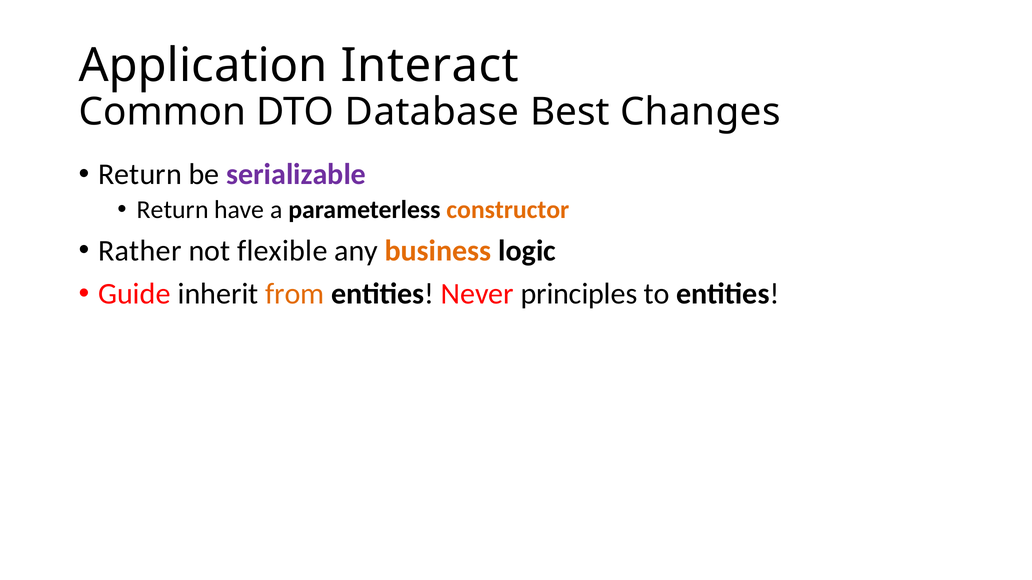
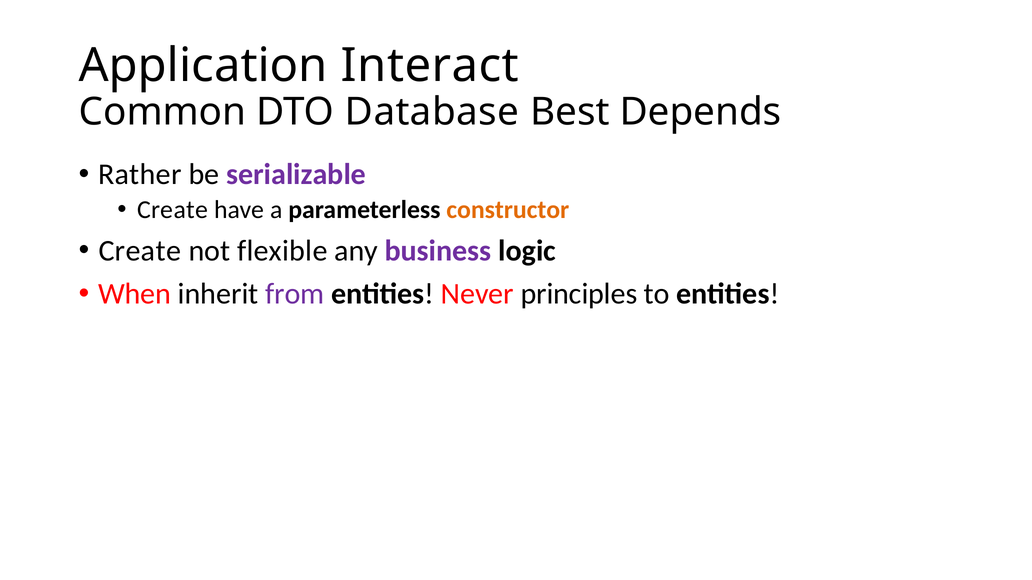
Changes: Changes -> Depends
Return at (140, 174): Return -> Rather
Return at (173, 210): Return -> Create
Rather at (140, 251): Rather -> Create
business colour: orange -> purple
Guide: Guide -> When
from colour: orange -> purple
